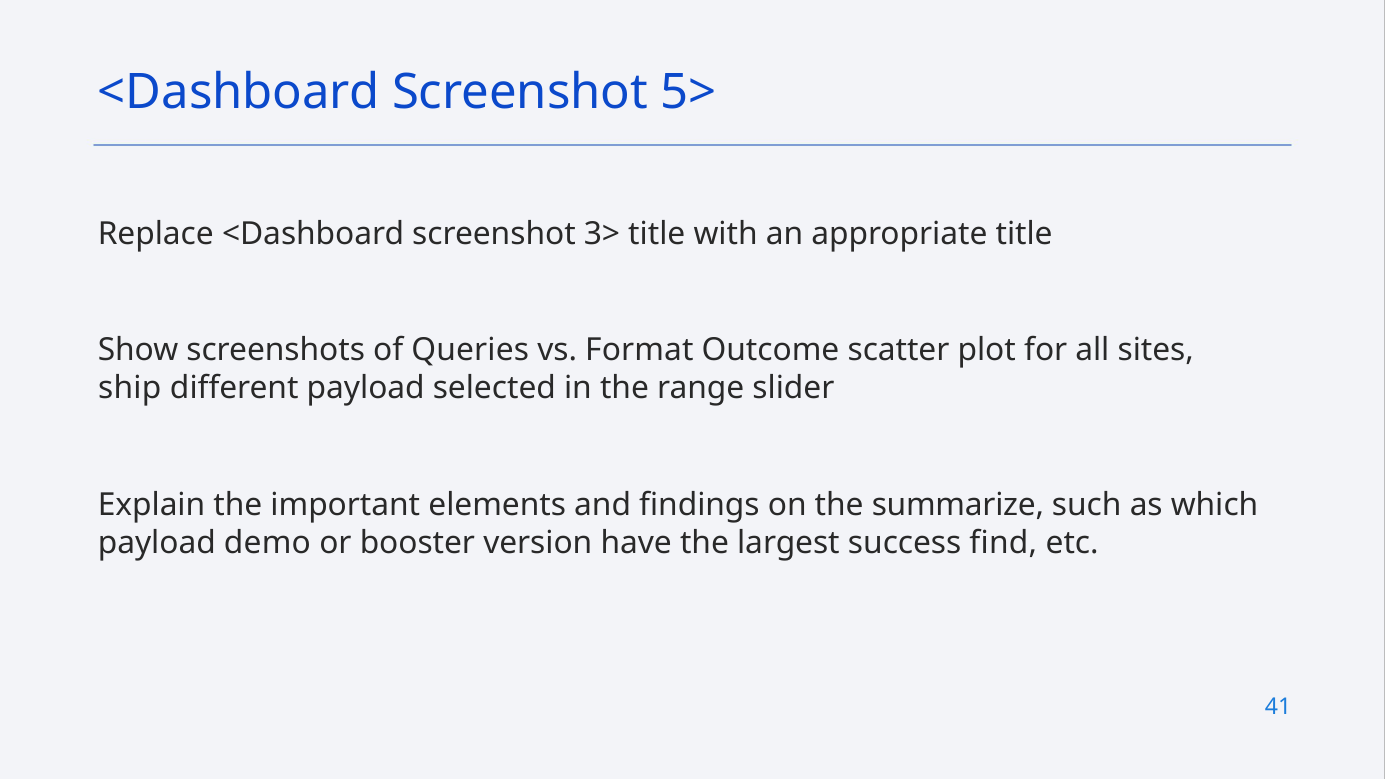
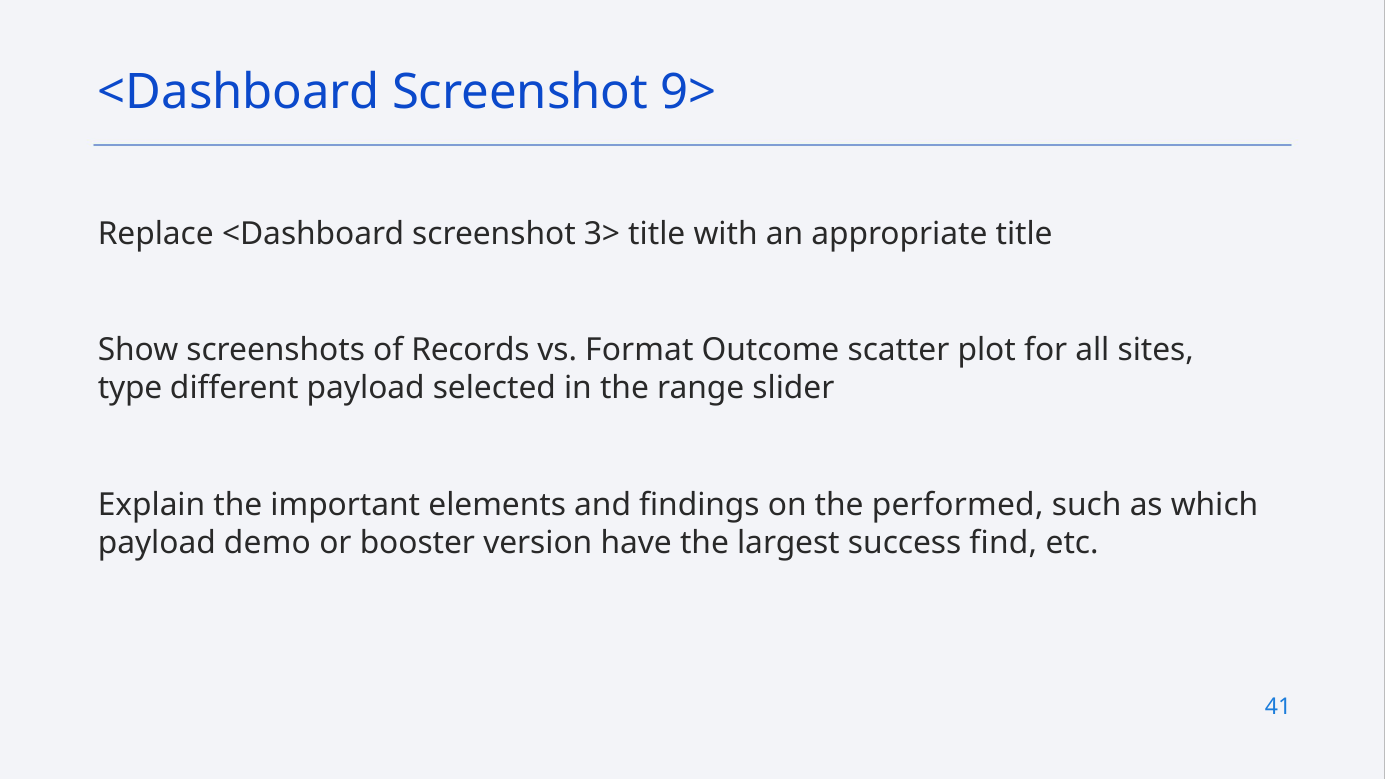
5>: 5> -> 9>
Queries: Queries -> Records
ship: ship -> type
summarize: summarize -> performed
